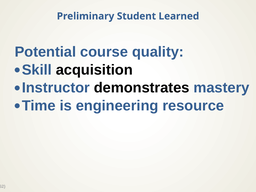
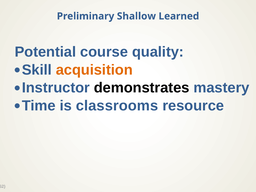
Student: Student -> Shallow
acquisition colour: black -> orange
engineering: engineering -> classrooms
